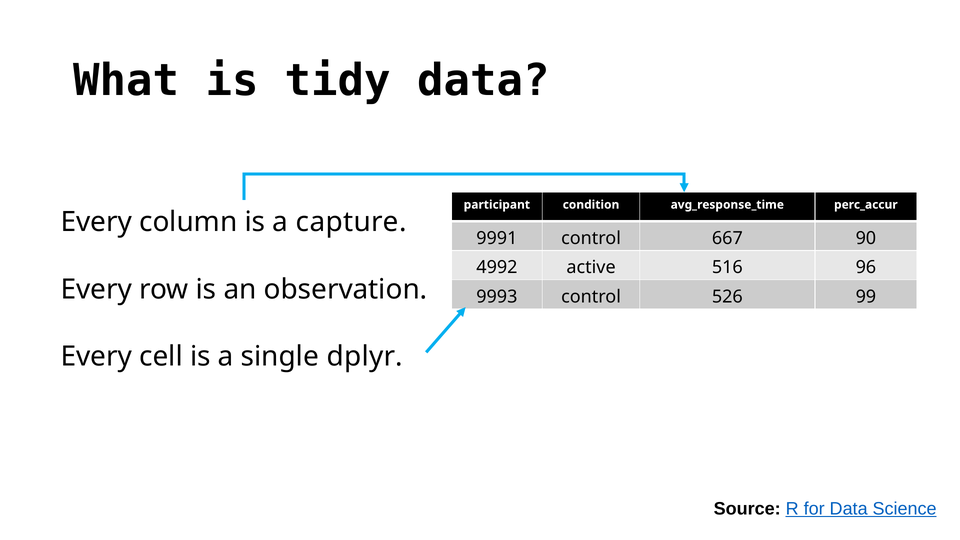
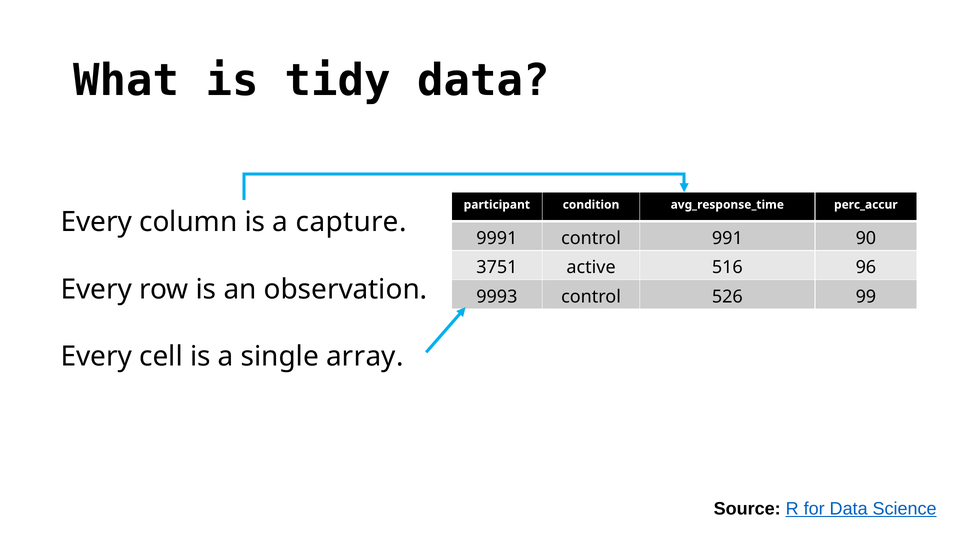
667: 667 -> 991
4992: 4992 -> 3751
dplyr: dplyr -> array
